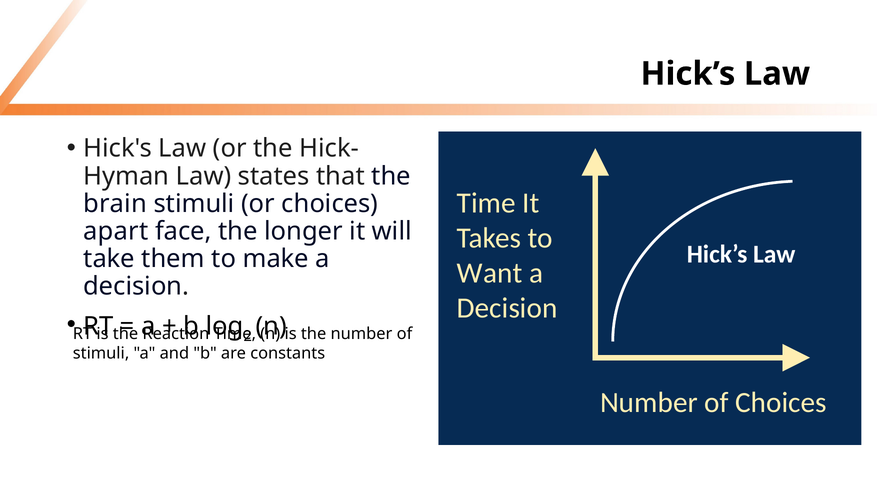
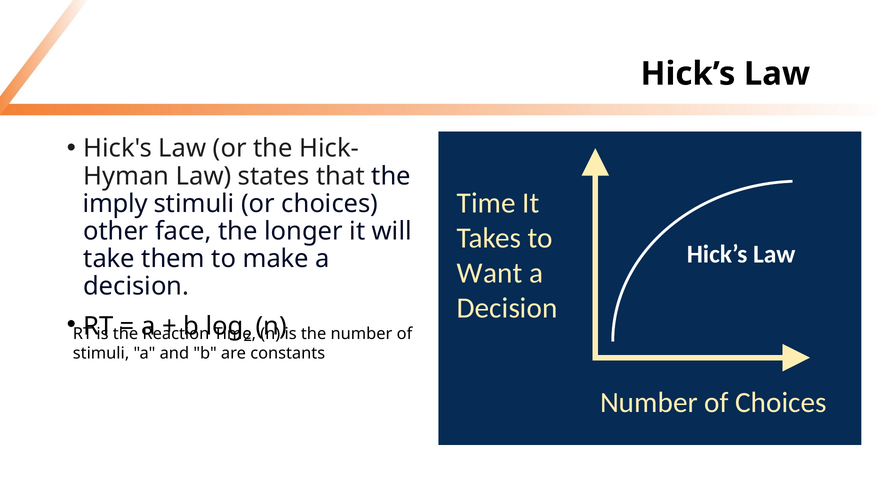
brain: brain -> imply
apart: apart -> other
